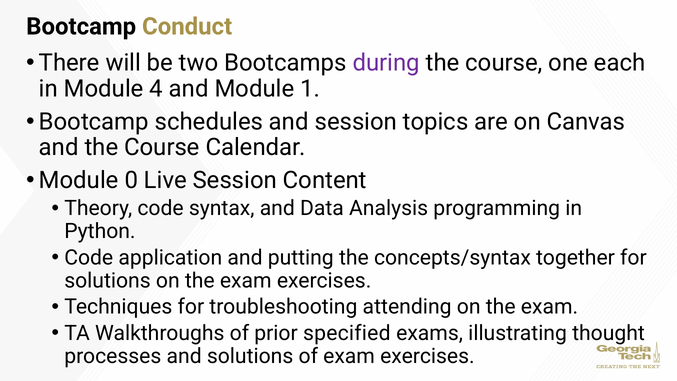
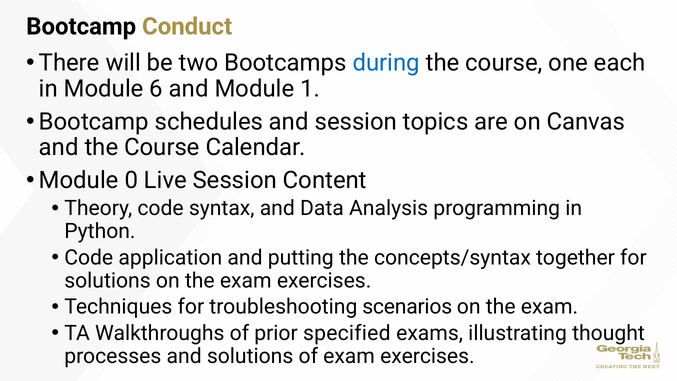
during colour: purple -> blue
4: 4 -> 6
attending: attending -> scenarios
